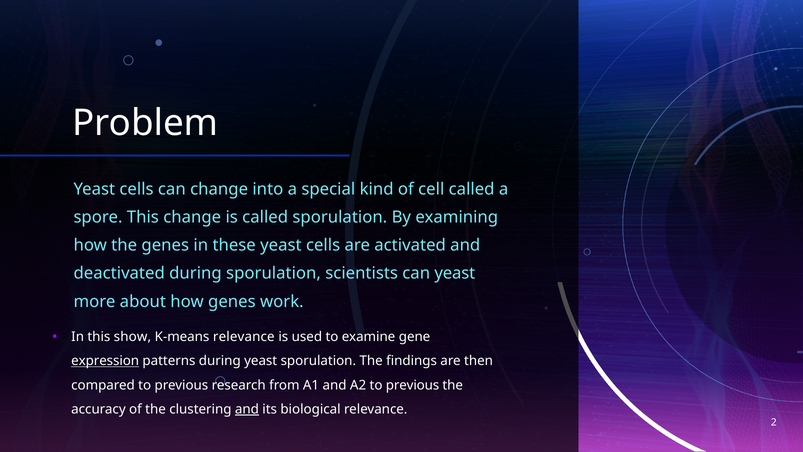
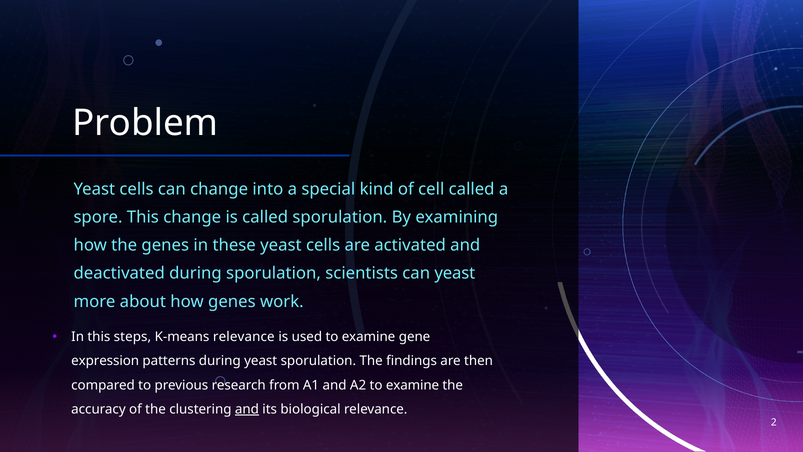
show: show -> steps
expression underline: present -> none
A2 to previous: previous -> examine
